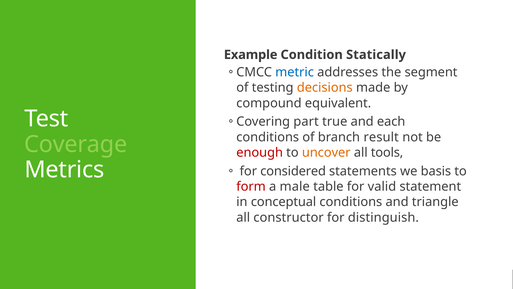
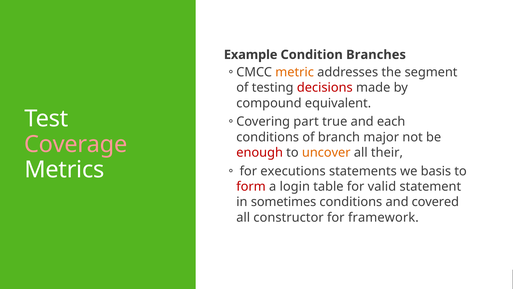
Statically: Statically -> Branches
metric colour: blue -> orange
decisions colour: orange -> red
result: result -> major
Coverage colour: light green -> pink
tools: tools -> their
considered: considered -> executions
male: male -> login
conceptual: conceptual -> sometimes
triangle: triangle -> covered
distinguish: distinguish -> framework
